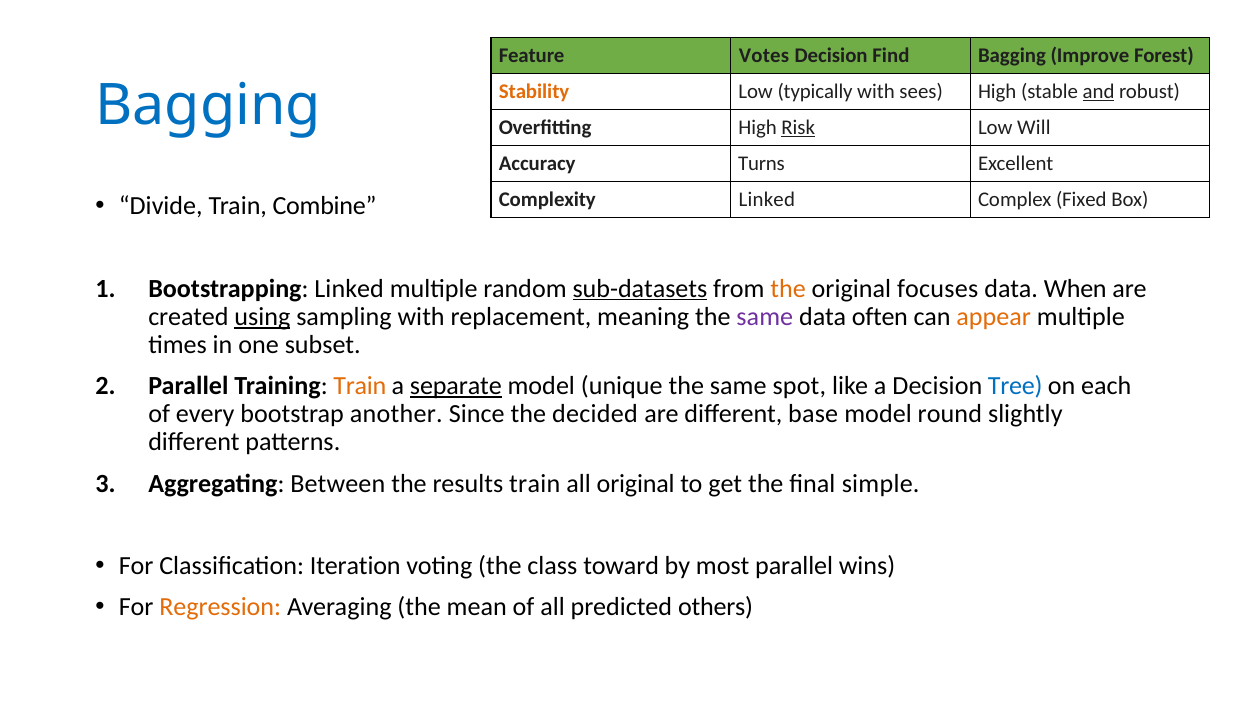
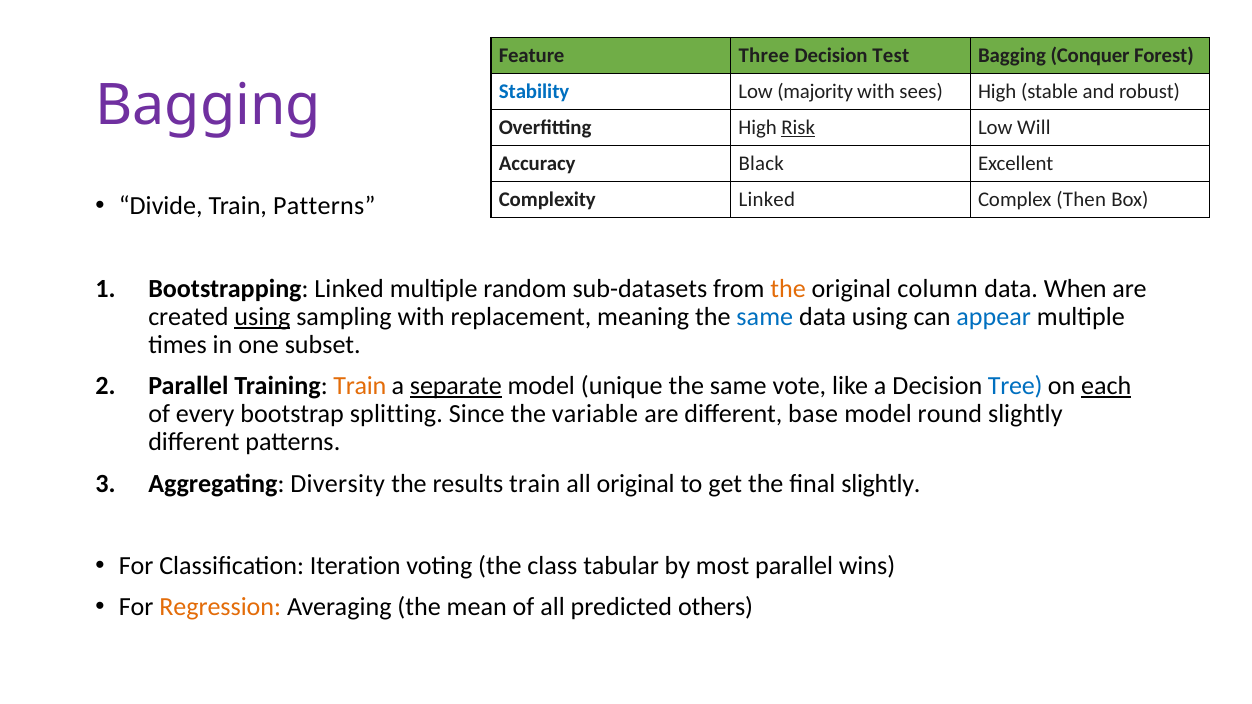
Votes: Votes -> Three
Find: Find -> Test
Improve: Improve -> Conquer
Stability colour: orange -> blue
typically: typically -> majority
and underline: present -> none
Bagging at (208, 105) colour: blue -> purple
Turns: Turns -> Black
Fixed: Fixed -> Then
Train Combine: Combine -> Patterns
sub-datasets underline: present -> none
focuses: focuses -> column
same at (765, 317) colour: purple -> blue
data often: often -> using
appear colour: orange -> blue
spot: spot -> vote
each underline: none -> present
another: another -> splitting
decided: decided -> variable
Between: Between -> Diversity
final simple: simple -> slightly
toward: toward -> tabular
